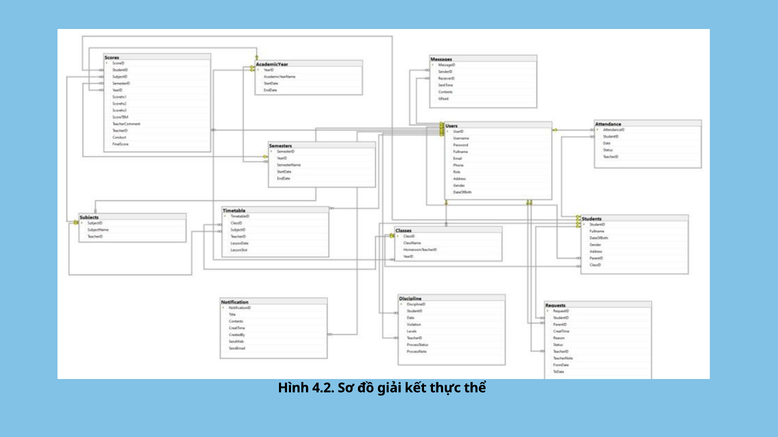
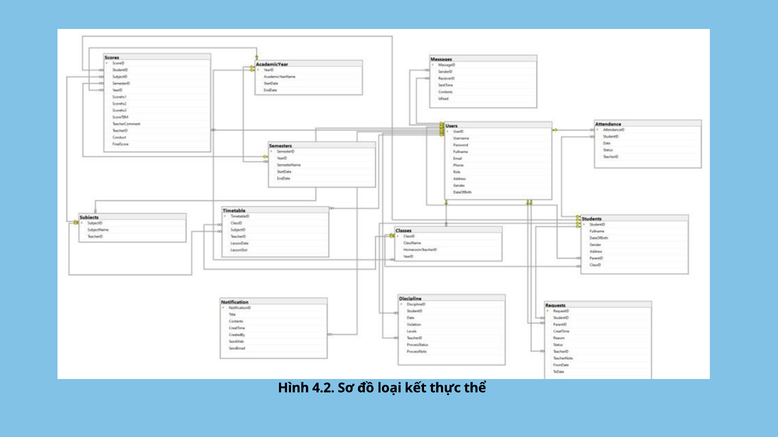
giải: giải -> loại
